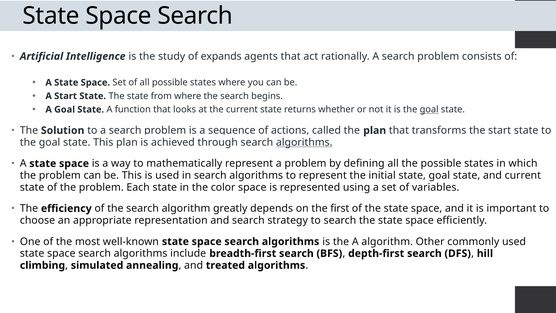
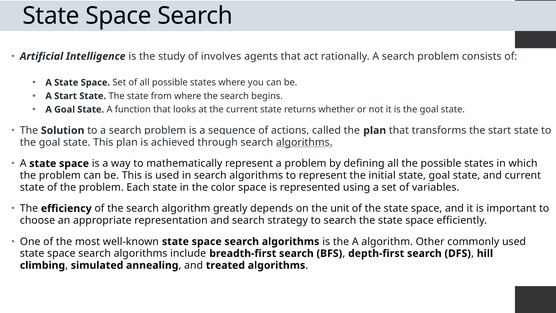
expands: expands -> involves
goal at (429, 109) underline: present -> none
first: first -> unit
